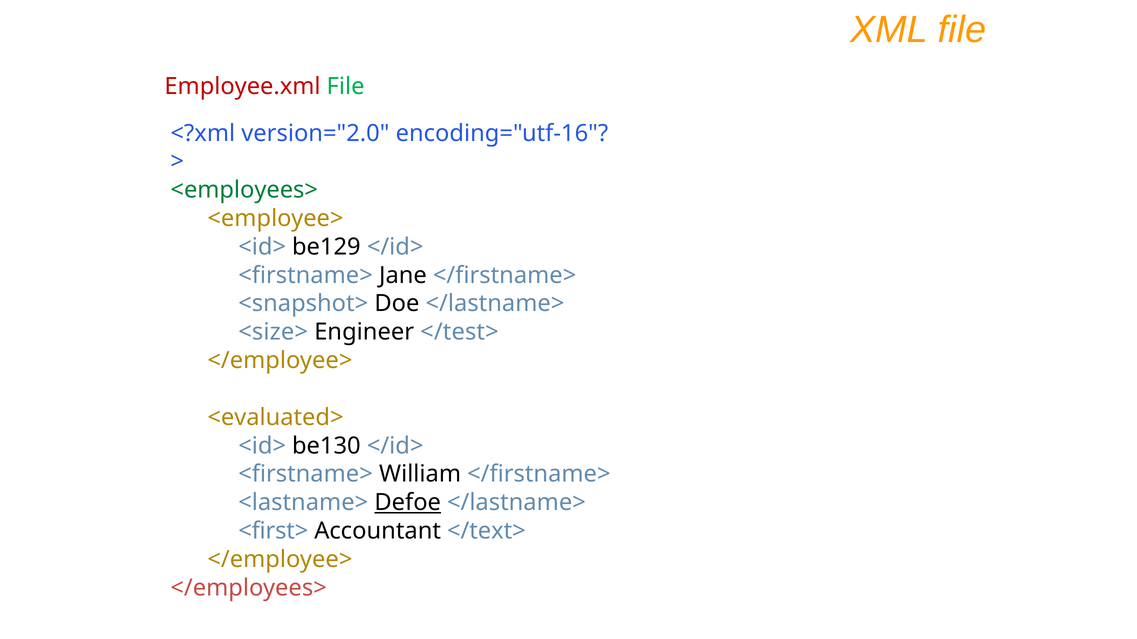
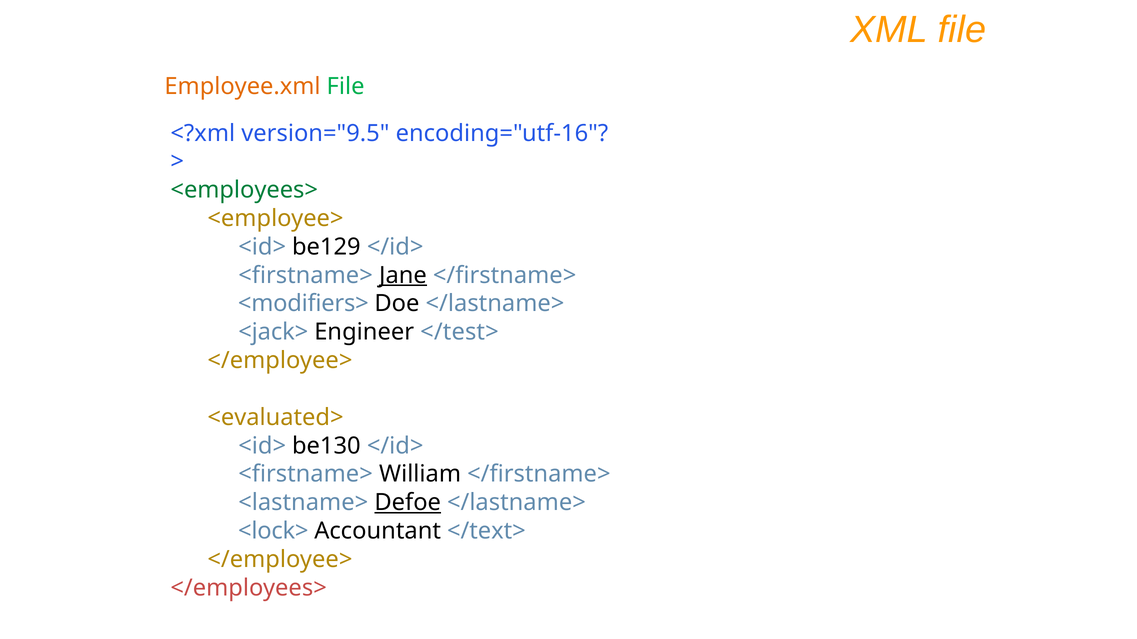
Employee.xml colour: red -> orange
version="2.0: version="2.0 -> version="9.5
Jane underline: none -> present
<snapshot>: <snapshot> -> <modifiers>
<size>: <size> -> <jack>
<first>: <first> -> <lock>
